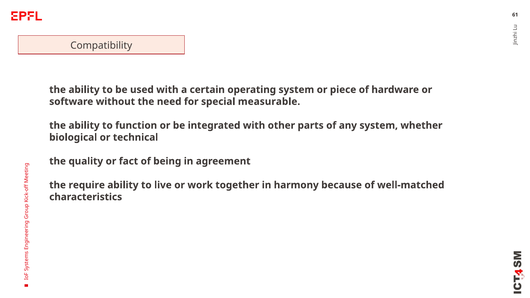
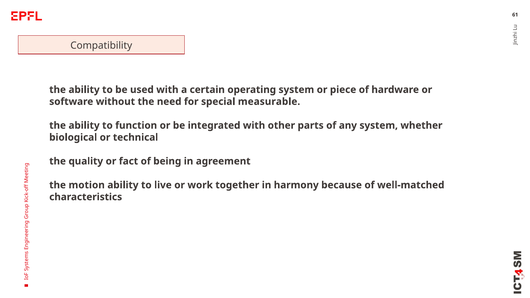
require: require -> motion
